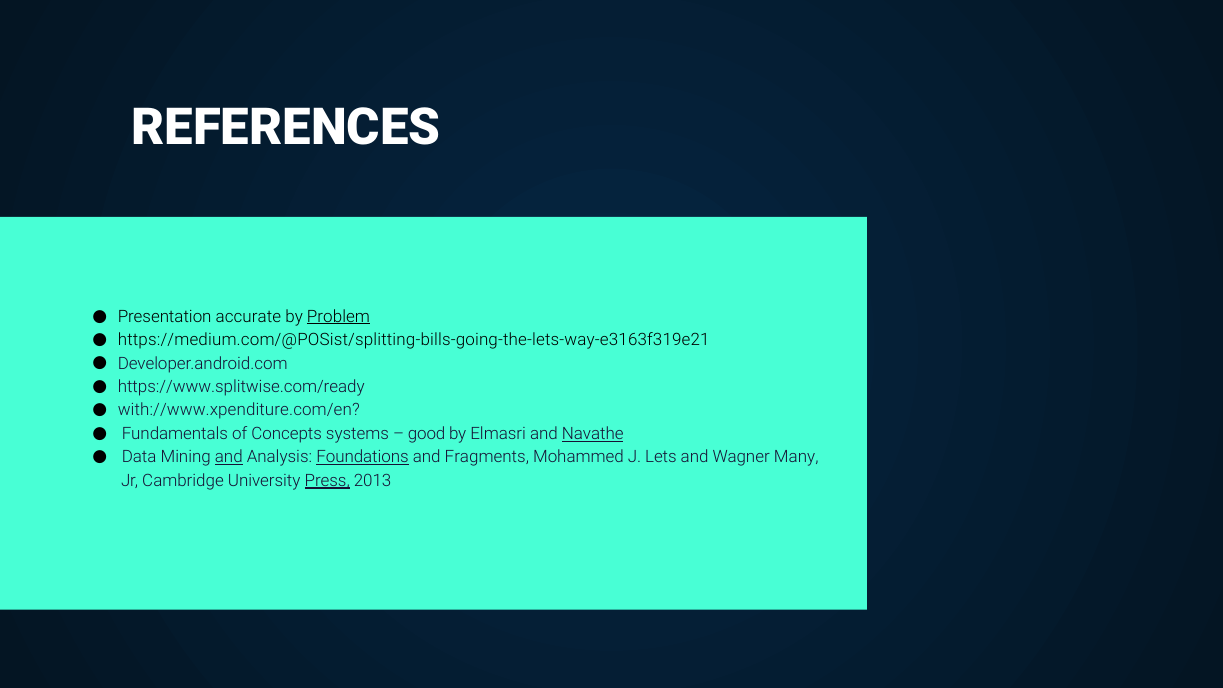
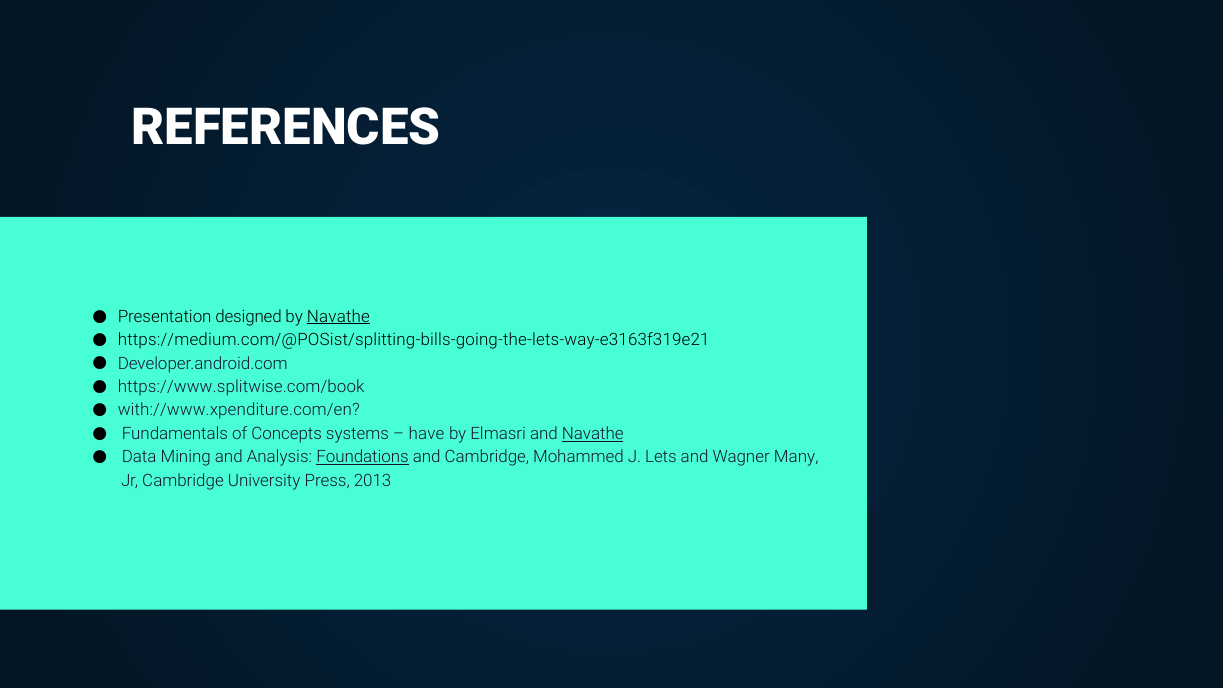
accurate: accurate -> designed
by Problem: Problem -> Navathe
https://www.splitwise.com/ready: https://www.splitwise.com/ready -> https://www.splitwise.com/book
good: good -> have
and at (229, 457) underline: present -> none
and Fragments: Fragments -> Cambridge
Press underline: present -> none
